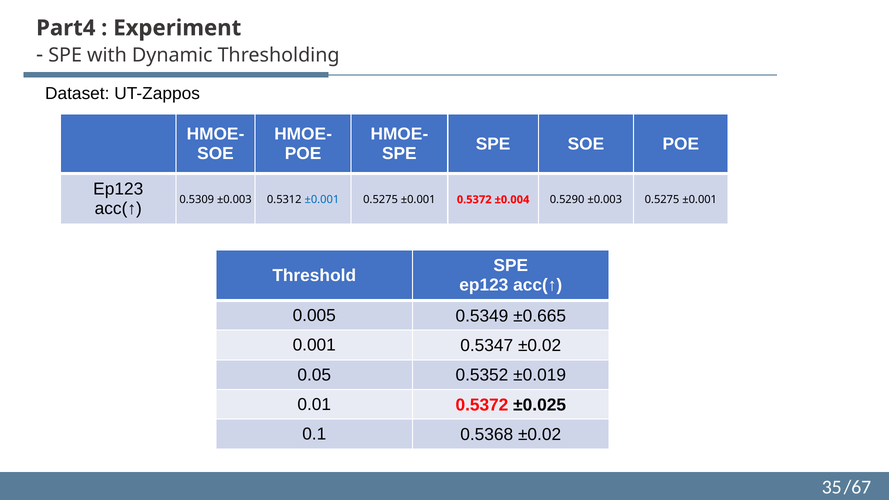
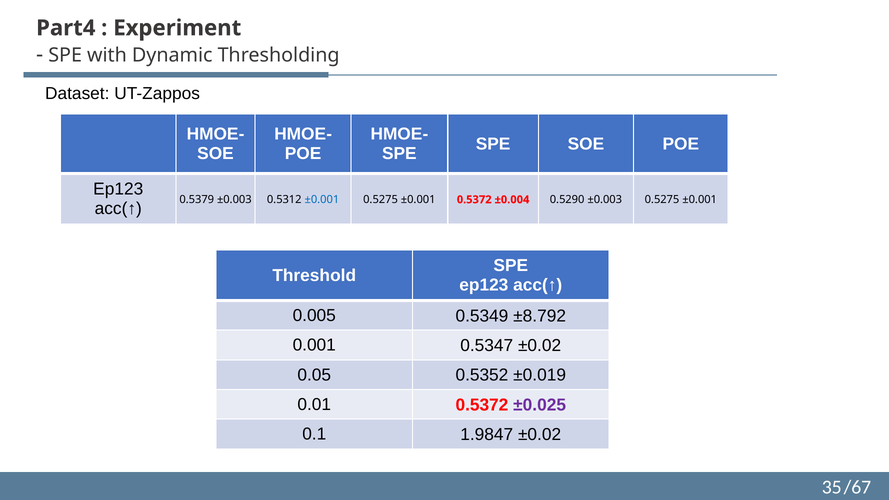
0.5309: 0.5309 -> 0.5379
±0.665: ±0.665 -> ±8.792
±0.025 colour: black -> purple
0.5368: 0.5368 -> 1.9847
